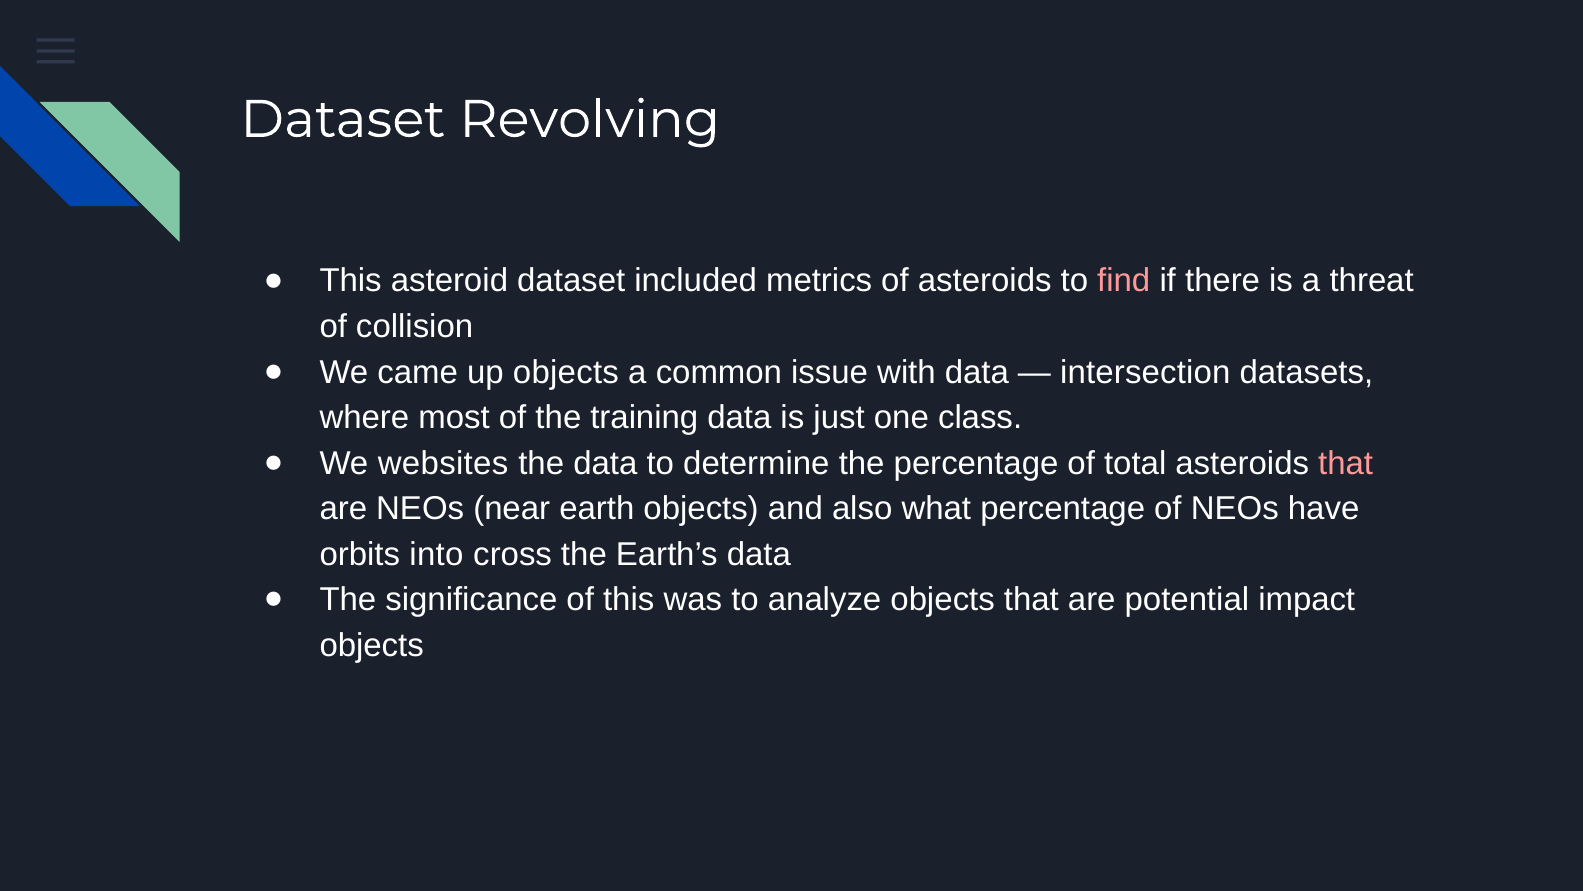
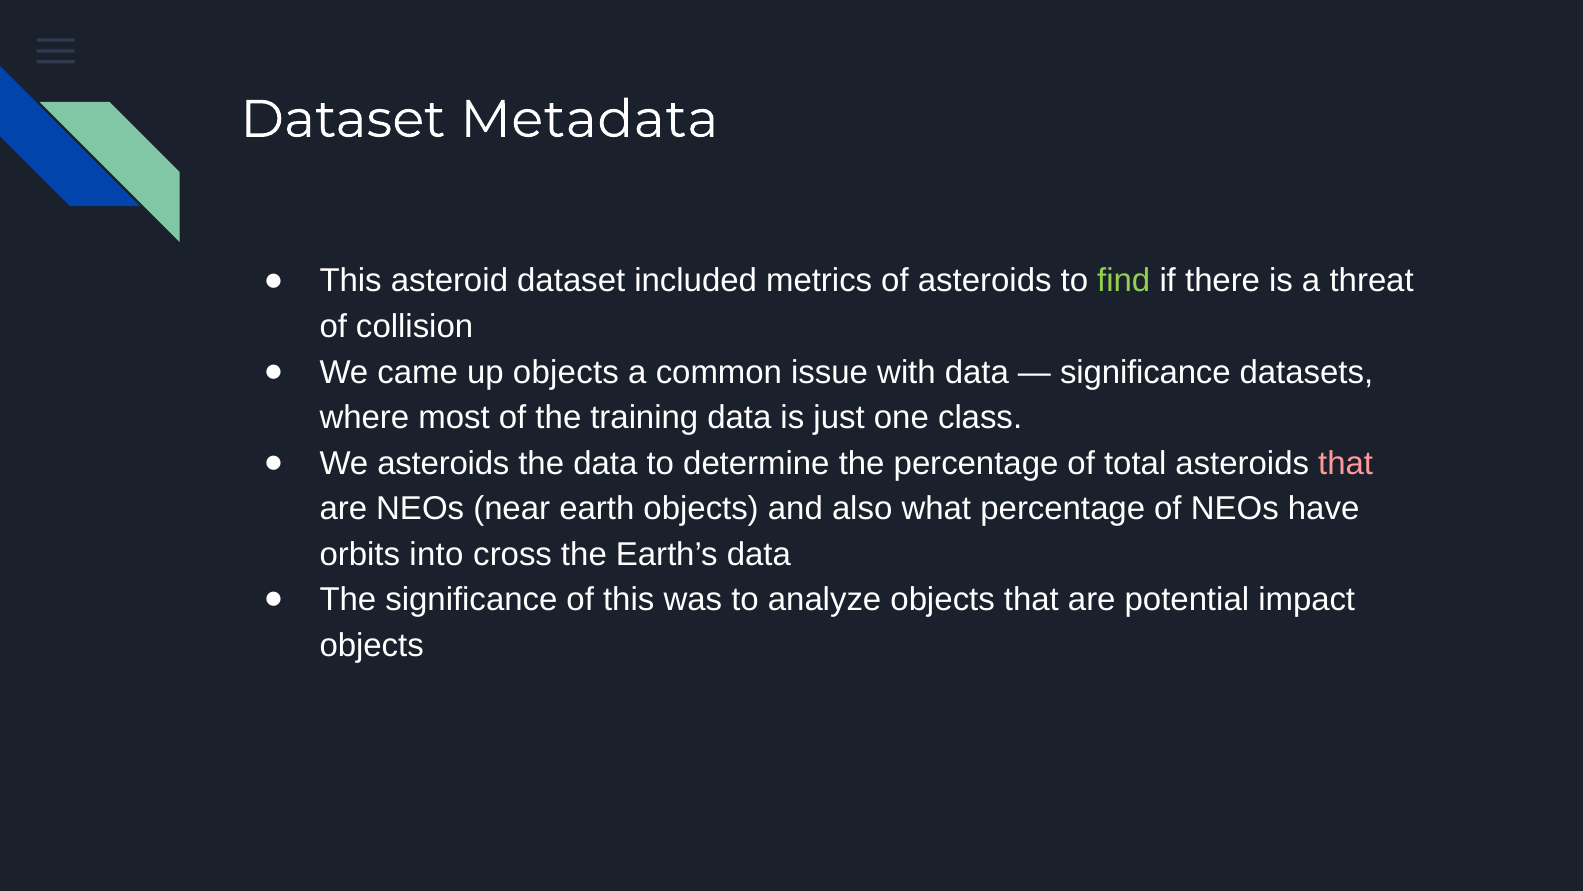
Revolving: Revolving -> Metadata
find colour: pink -> light green
intersection at (1145, 372): intersection -> significance
We websites: websites -> asteroids
